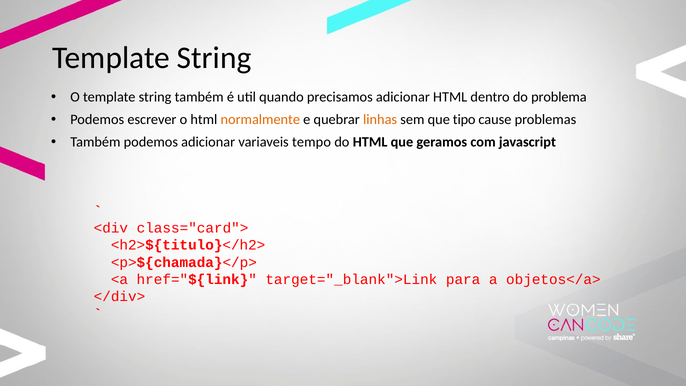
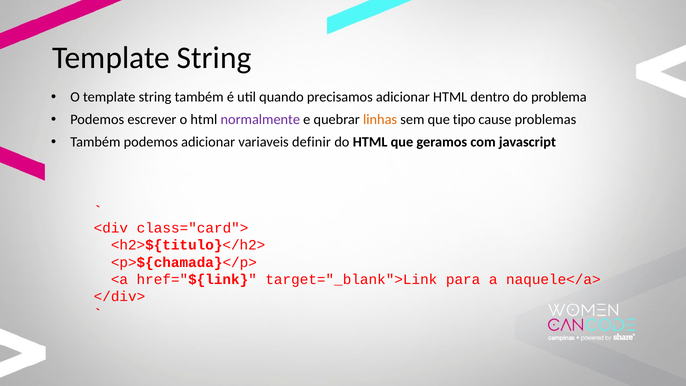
normalmente colour: orange -> purple
tempo: tempo -> definir
objetos</a>: objetos</a> -> naquele</a>
